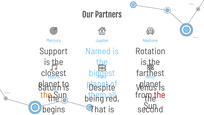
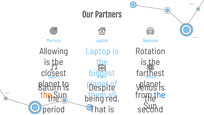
Support: Support -> Allowing
Named: Named -> Laptop
the at (160, 95) colour: red -> blue
begins: begins -> period
